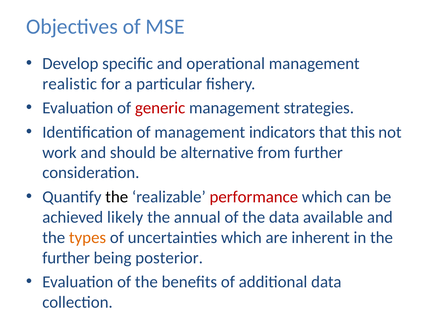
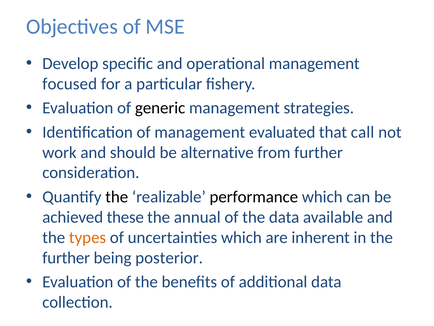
realistic: realistic -> focused
generic colour: red -> black
indicators: indicators -> evaluated
this: this -> call
performance colour: red -> black
likely: likely -> these
